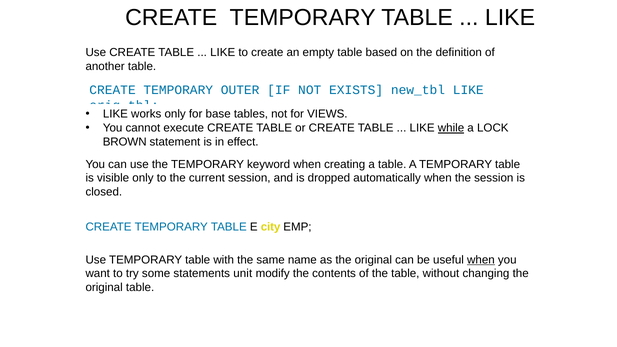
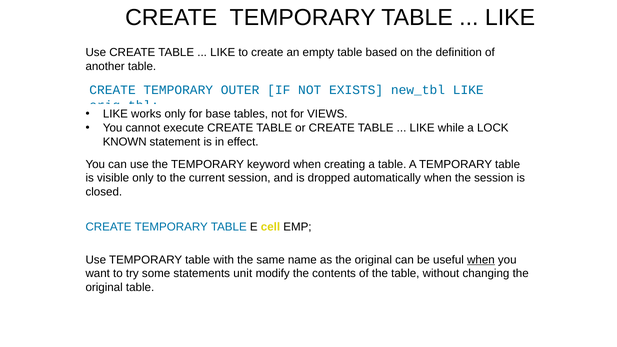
while underline: present -> none
BROWN: BROWN -> KNOWN
city: city -> cell
